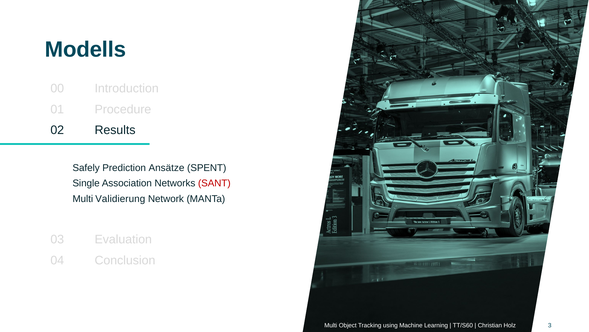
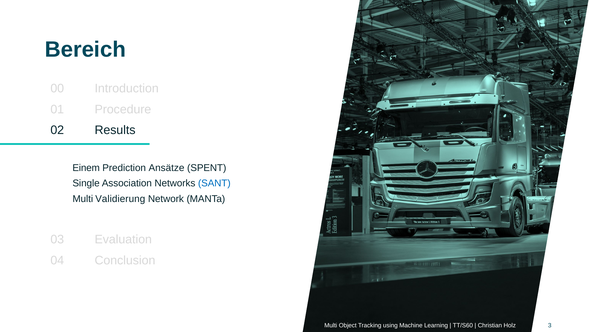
Modells: Modells -> Bereich
Safely: Safely -> Einem
SANT colour: red -> blue
